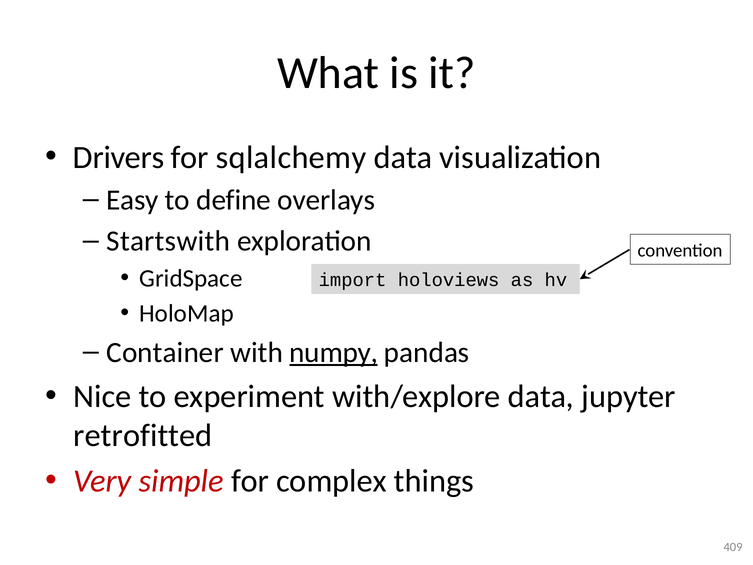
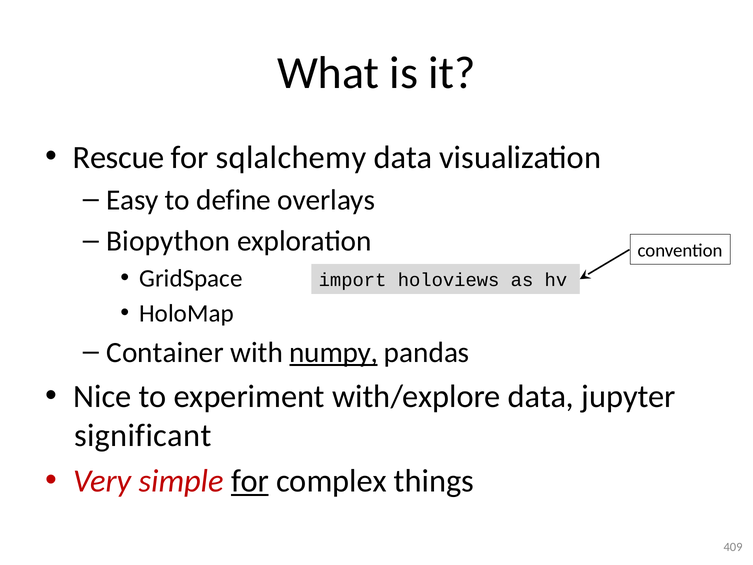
Drivers: Drivers -> Rescue
Startswith: Startswith -> Biopython
retrofitted: retrofitted -> significant
for at (250, 481) underline: none -> present
